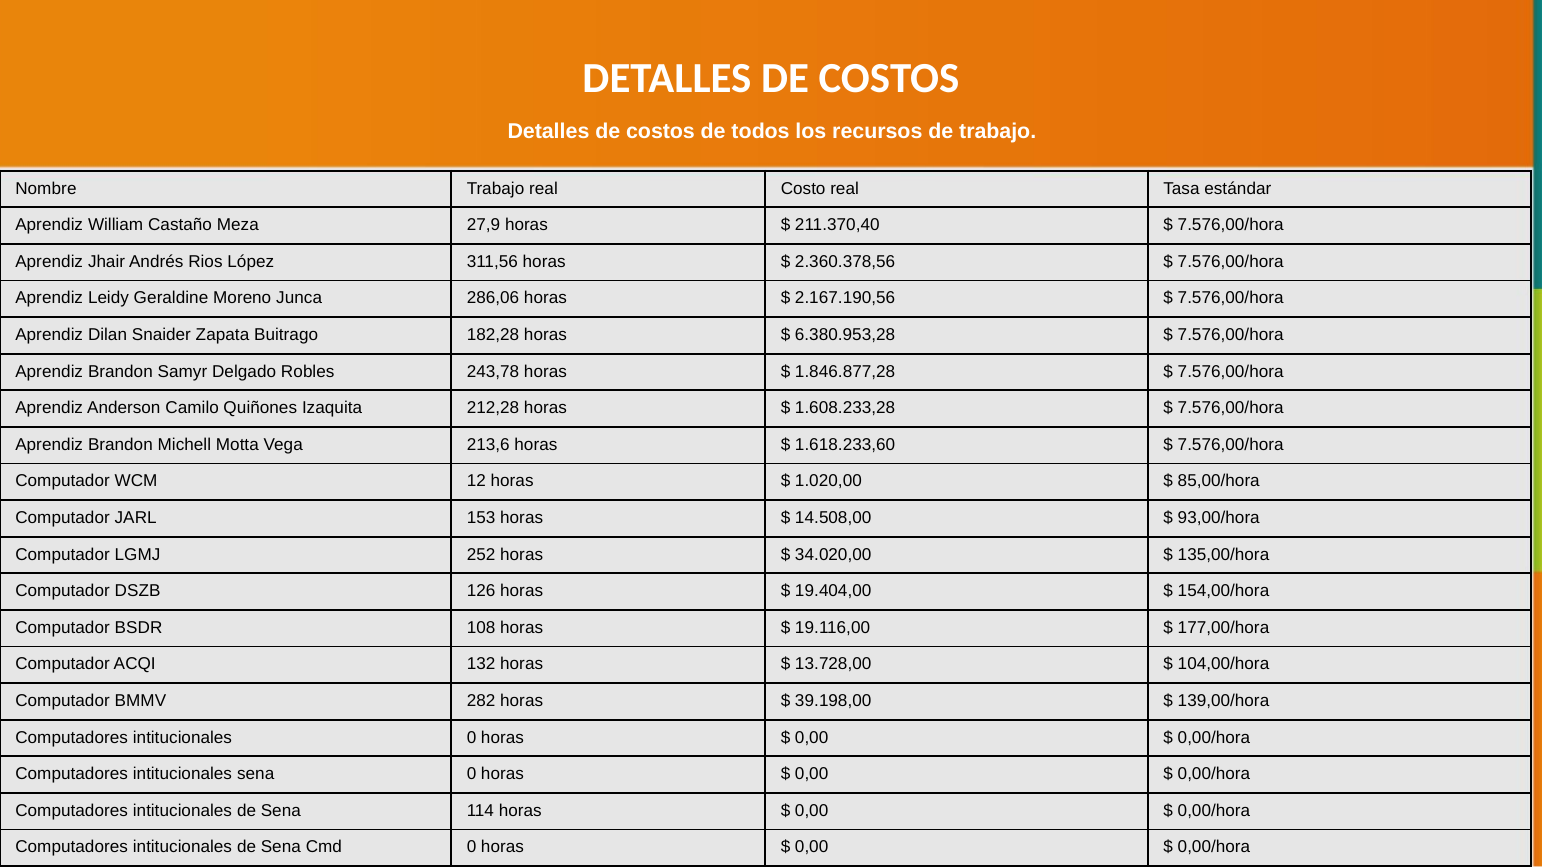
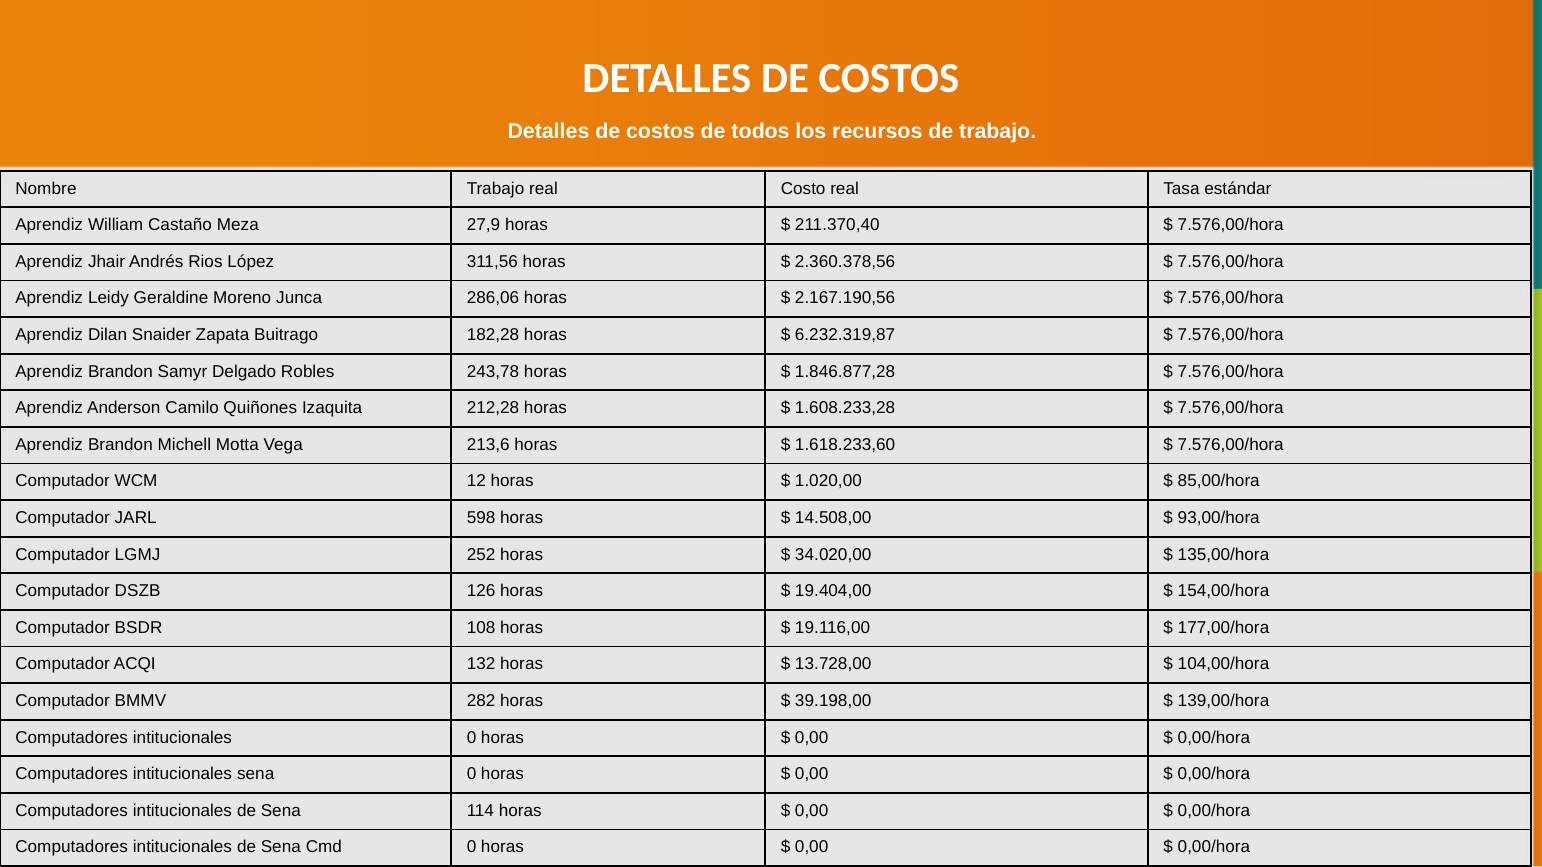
6.380.953,28: 6.380.953,28 -> 6.232.319,87
153: 153 -> 598
